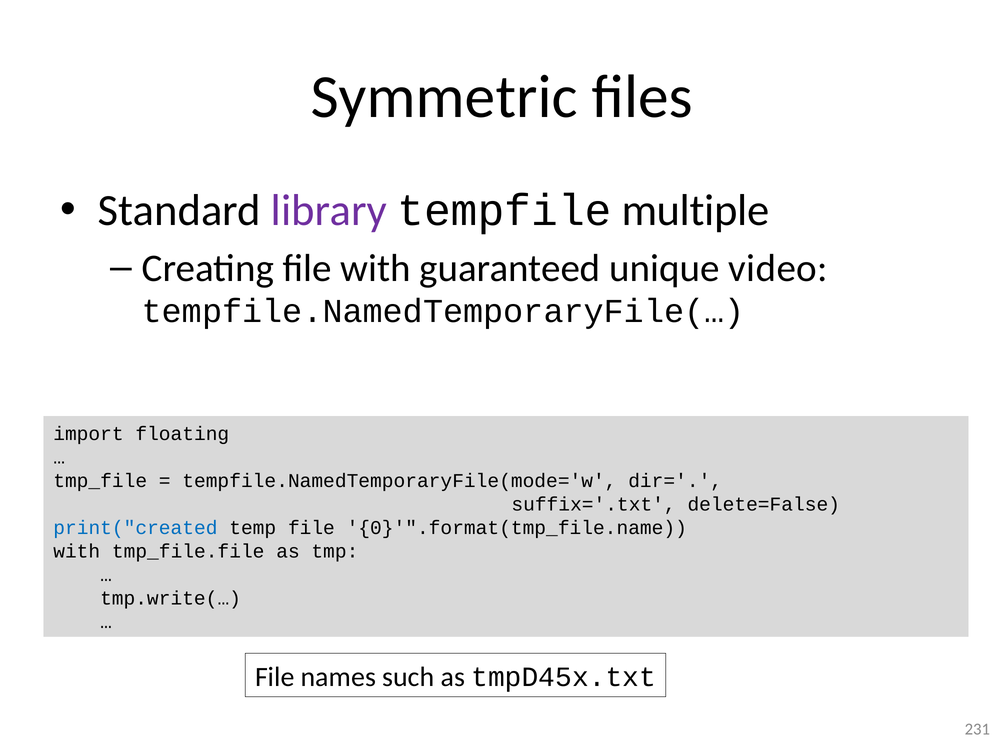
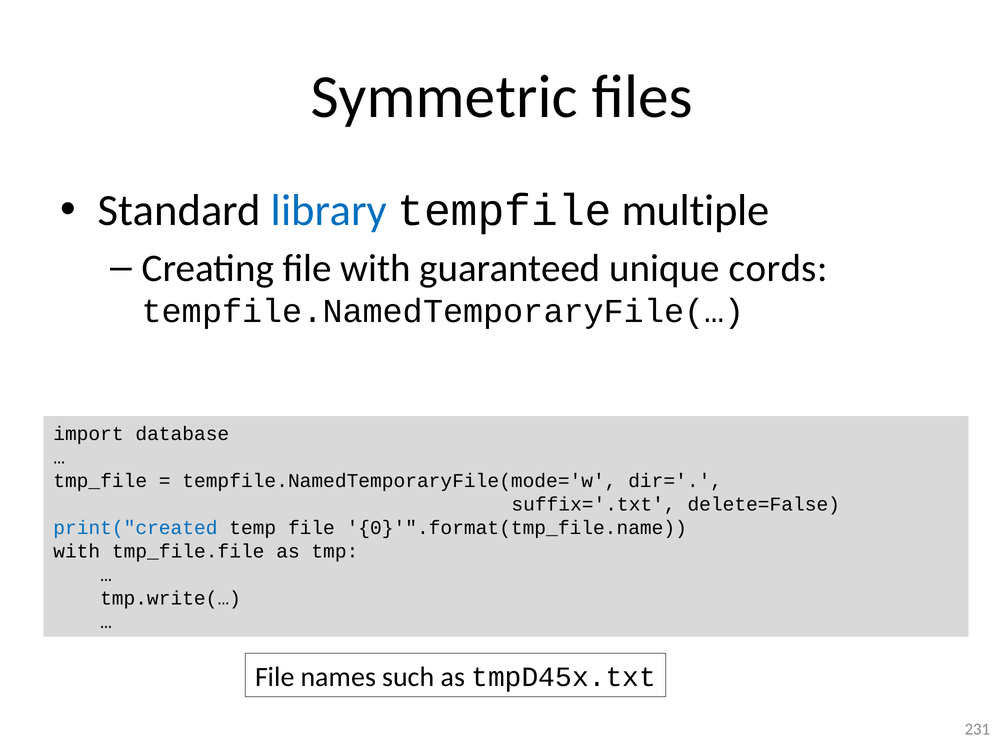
library colour: purple -> blue
video: video -> cords
floating: floating -> database
